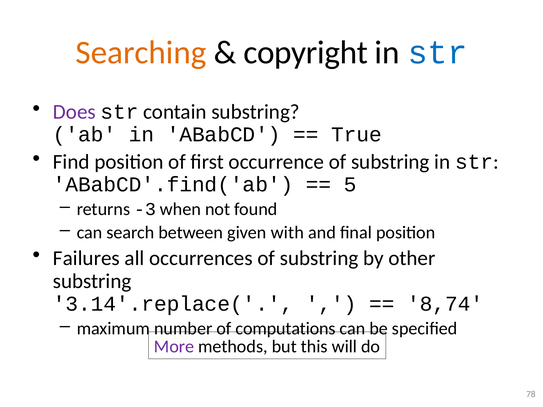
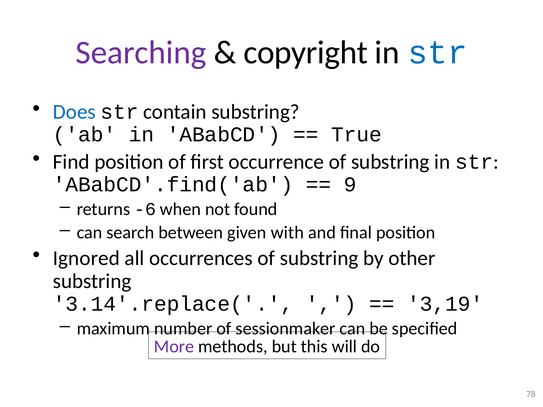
Searching colour: orange -> purple
Does colour: purple -> blue
5: 5 -> 9
-3: -3 -> -6
Failures: Failures -> Ignored
8,74: 8,74 -> 3,19
computations: computations -> sessionmaker
